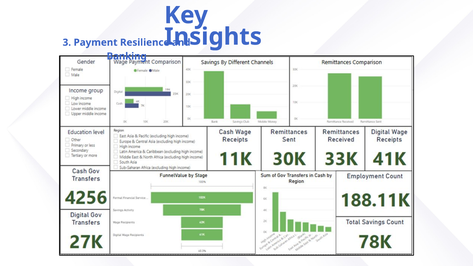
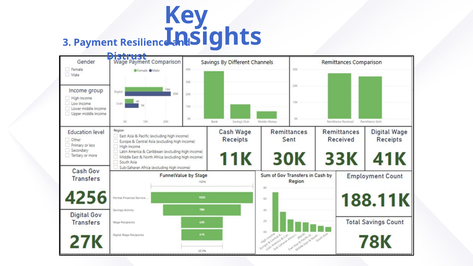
Banking: Banking -> Distrust
